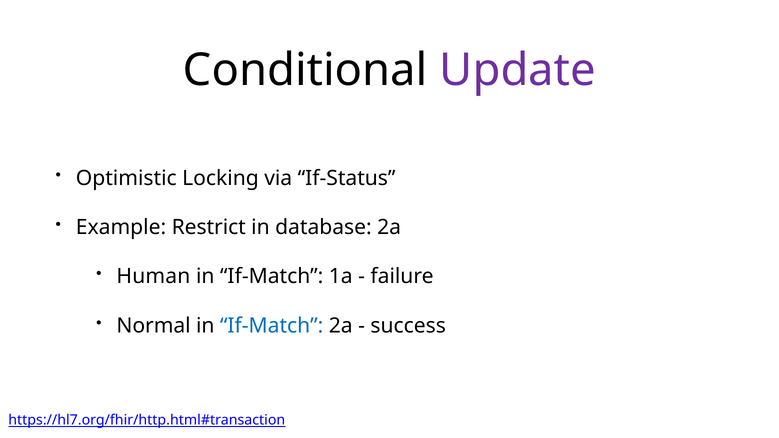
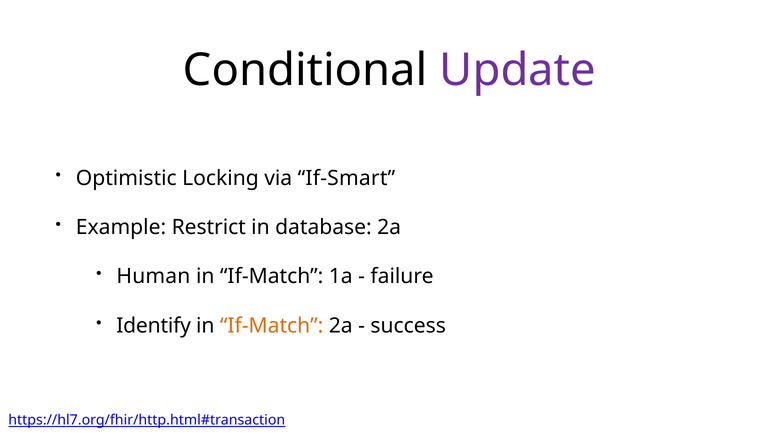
If-Status: If-Status -> If-Smart
Normal: Normal -> Identify
If-Match at (272, 326) colour: blue -> orange
